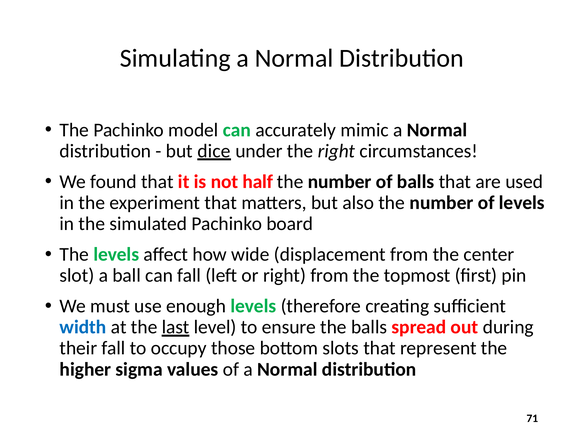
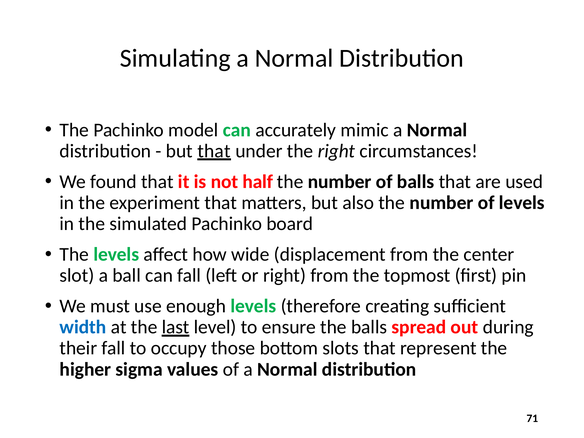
but dice: dice -> that
